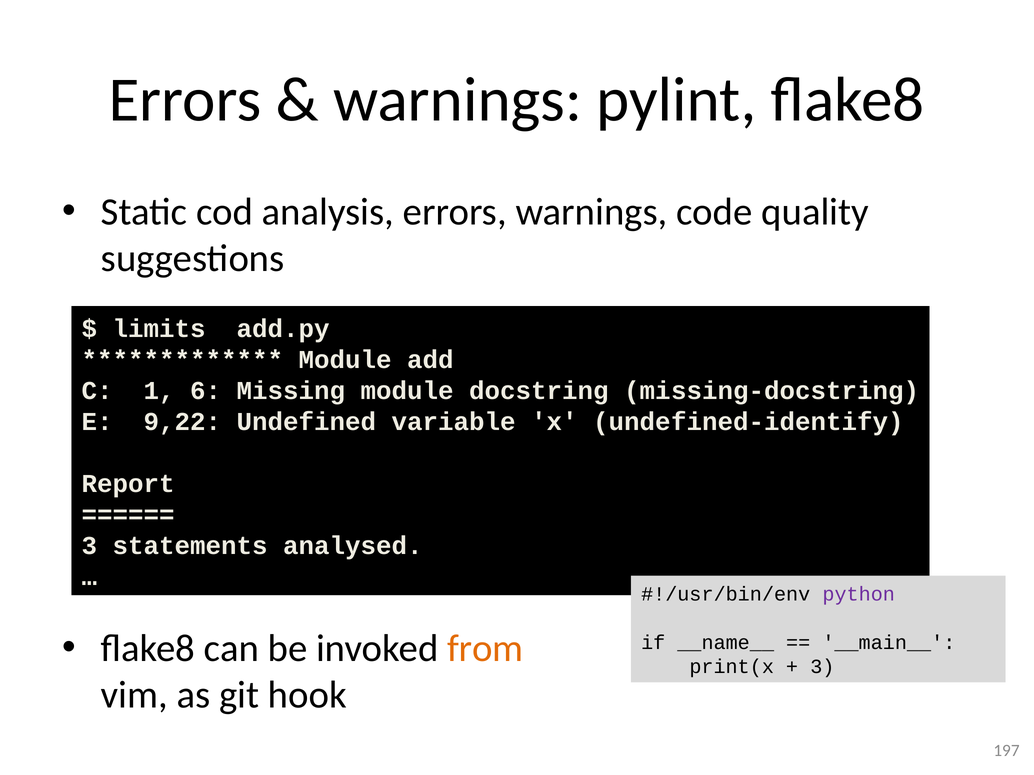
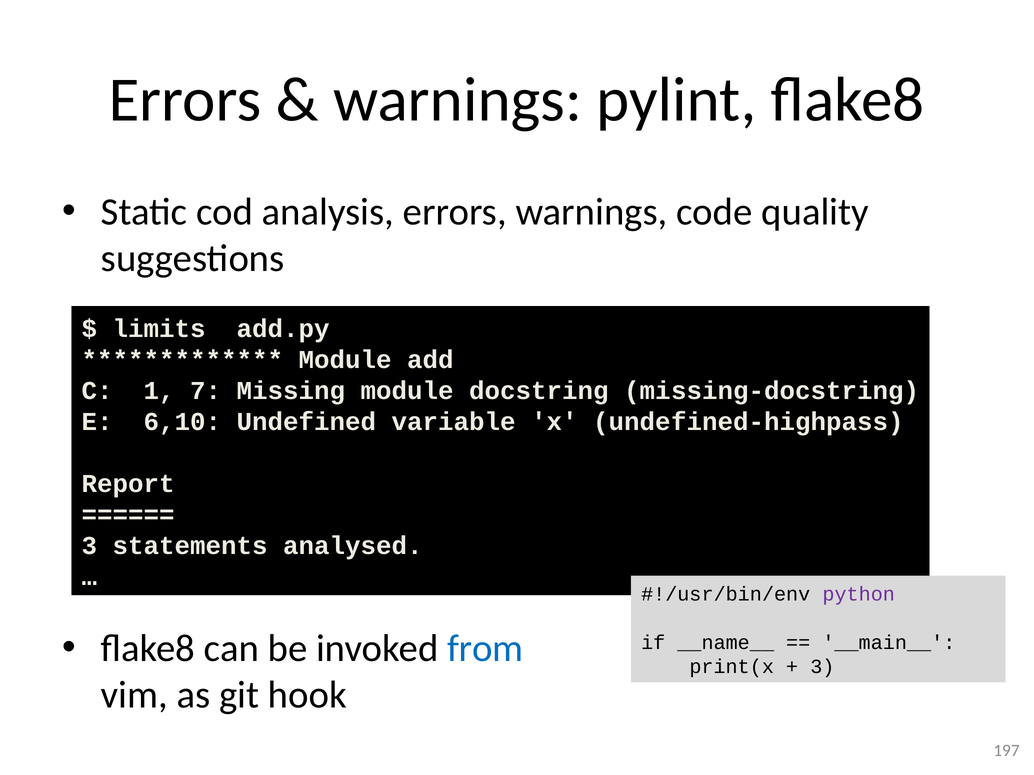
6: 6 -> 7
9,22: 9,22 -> 6,10
undefined-identify: undefined-identify -> undefined-highpass
from colour: orange -> blue
